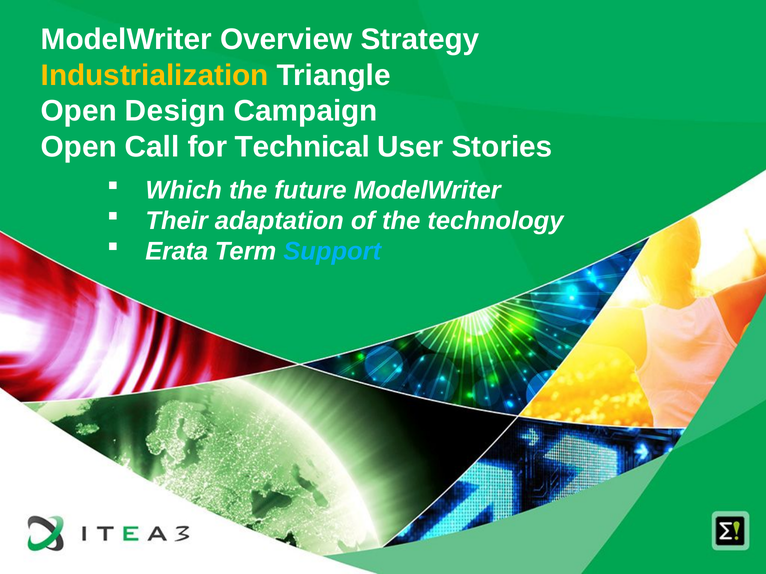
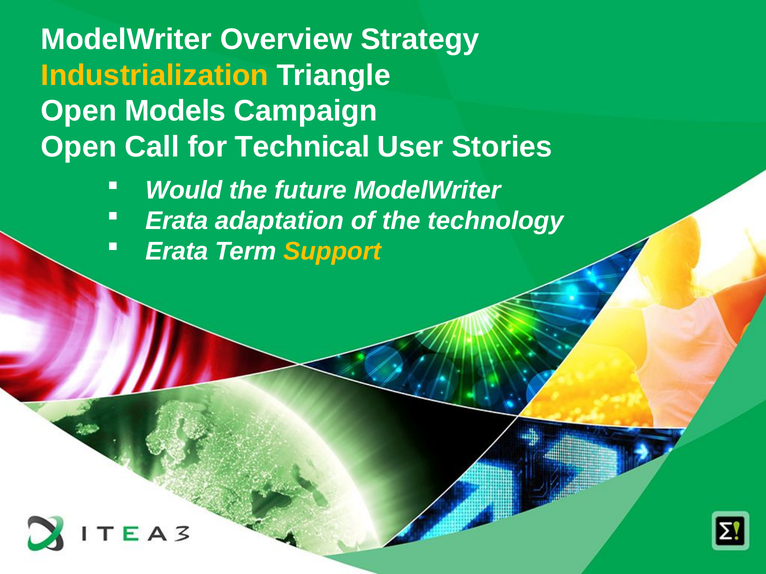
Design: Design -> Models
Which: Which -> Would
Their at (177, 221): Their -> Erata
Support colour: light blue -> yellow
